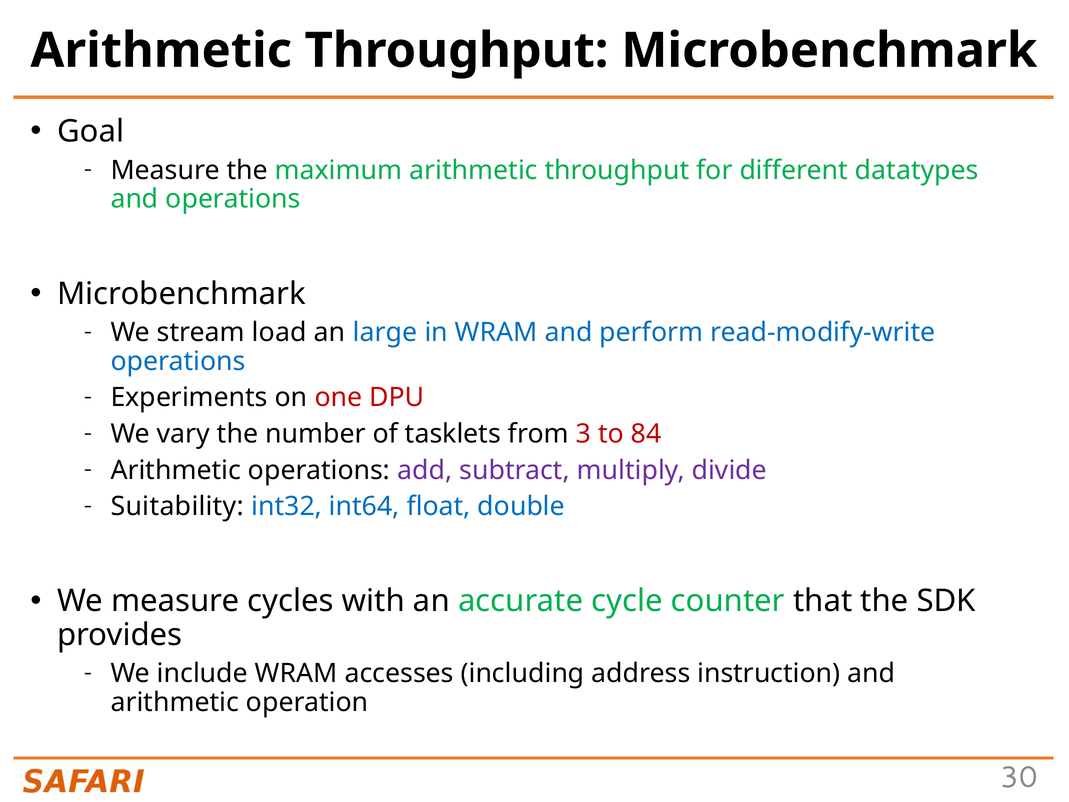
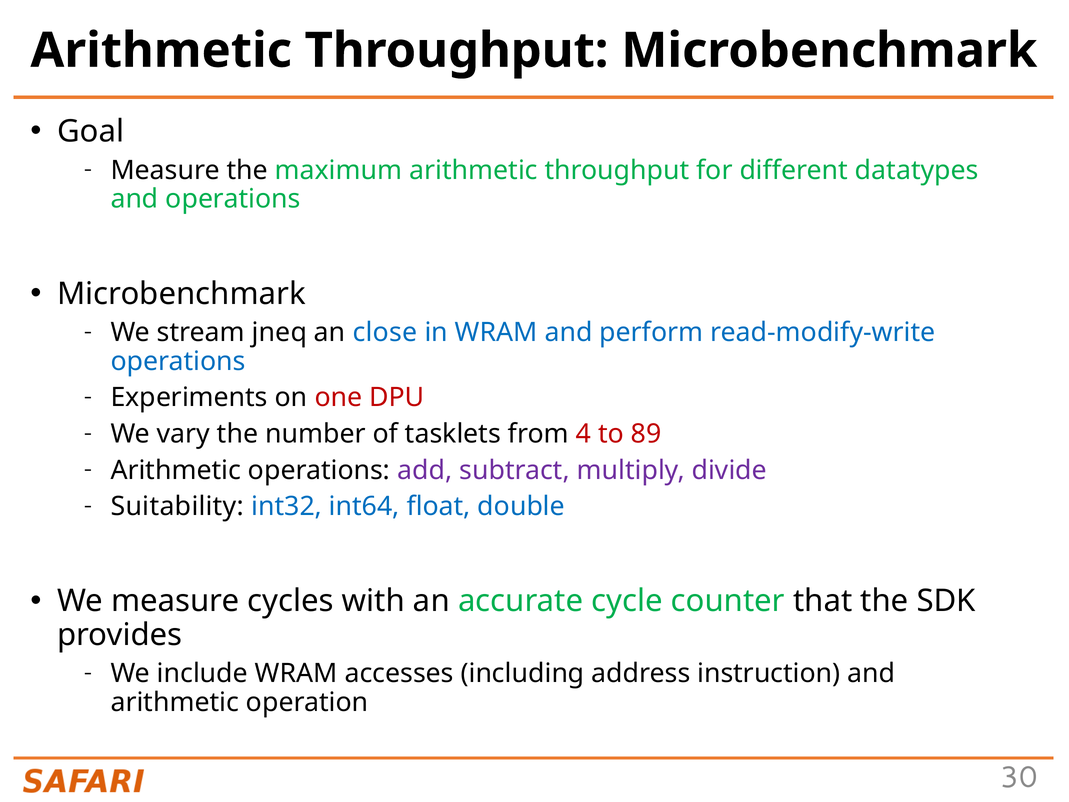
load: load -> jneq
large: large -> close
3: 3 -> 4
84: 84 -> 89
